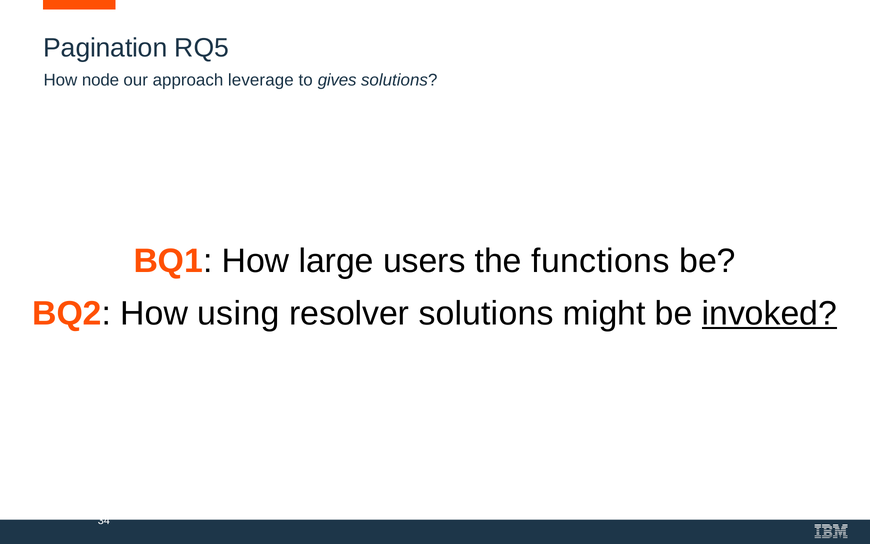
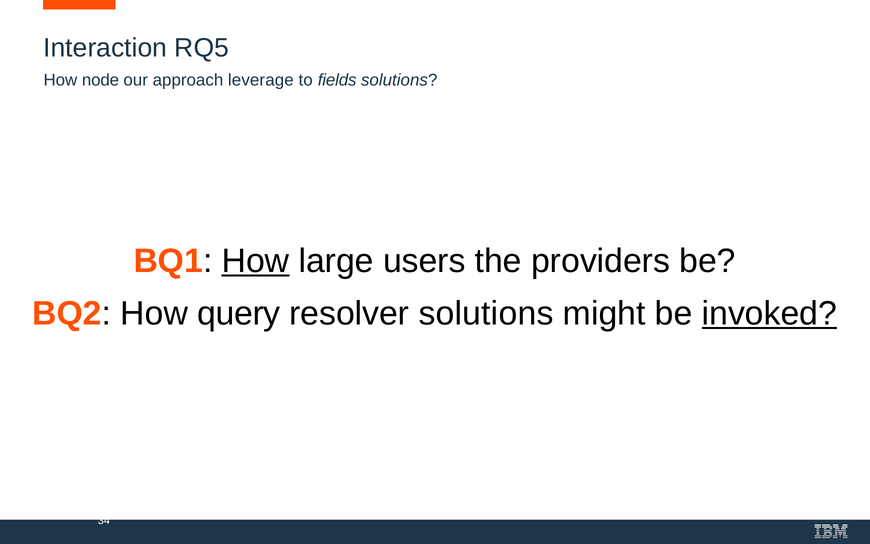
Pagination: Pagination -> Interaction
gives: gives -> fields
How at (255, 261) underline: none -> present
functions: functions -> providers
using: using -> query
